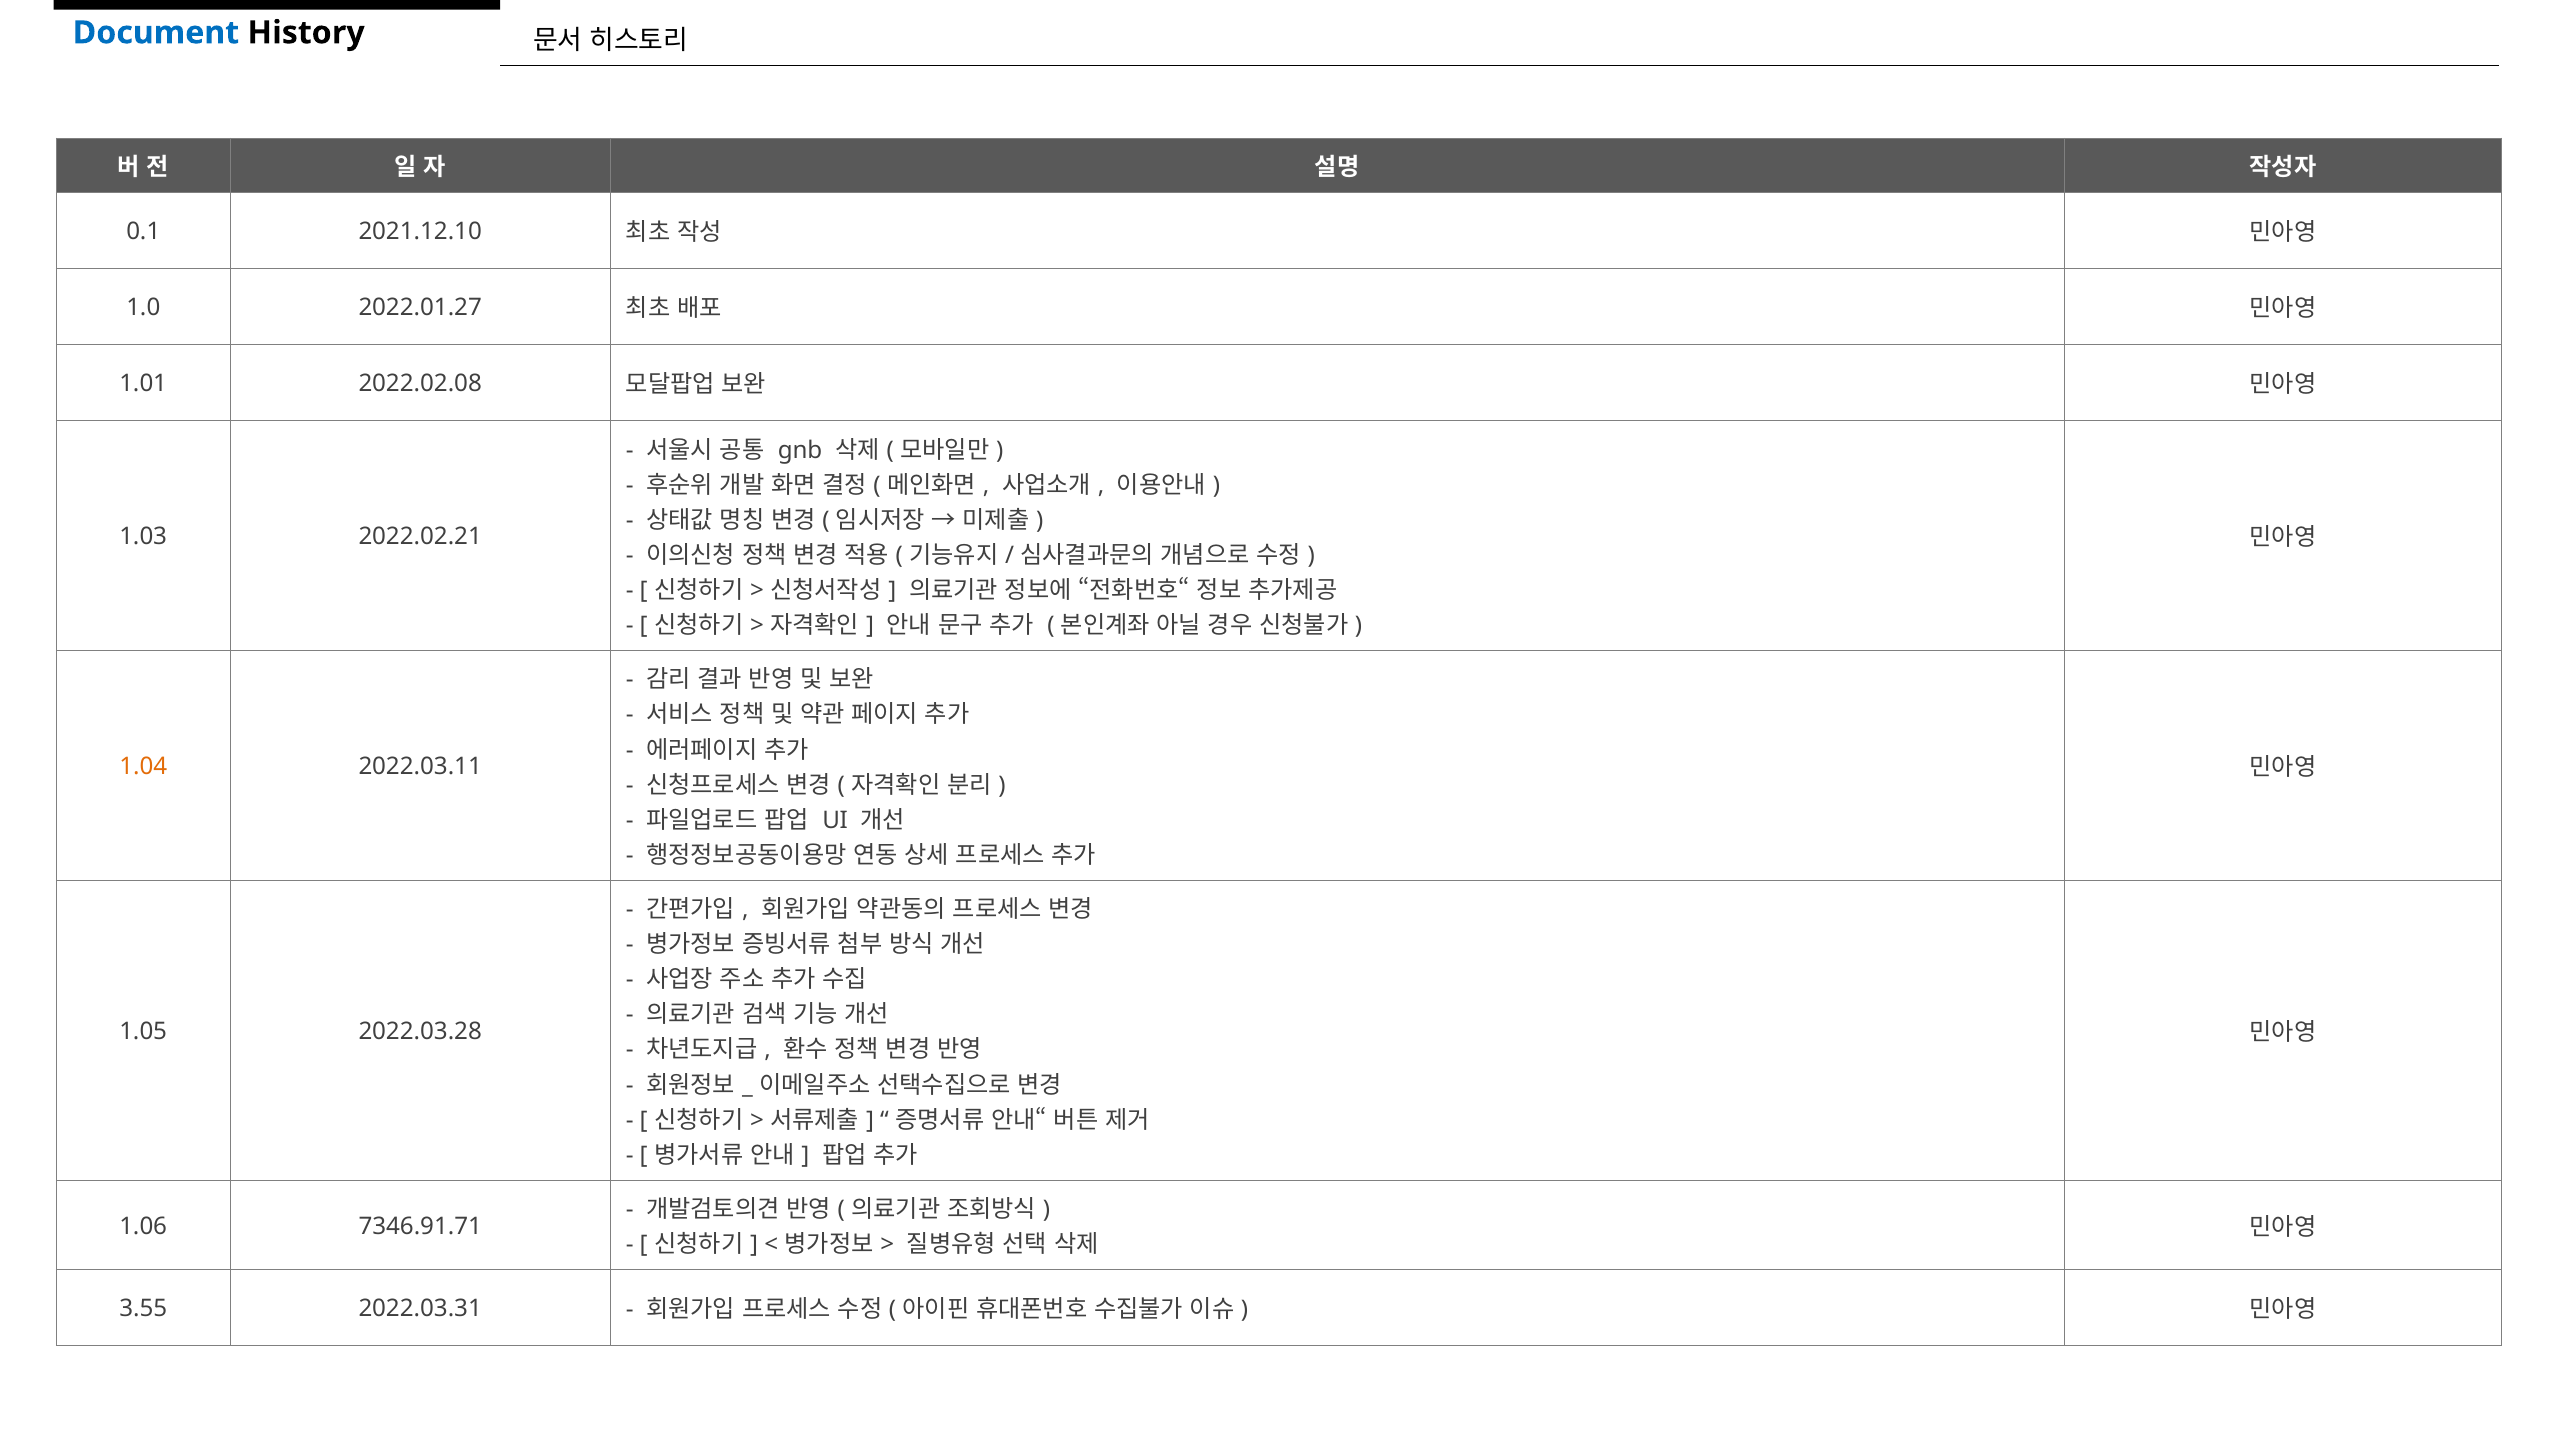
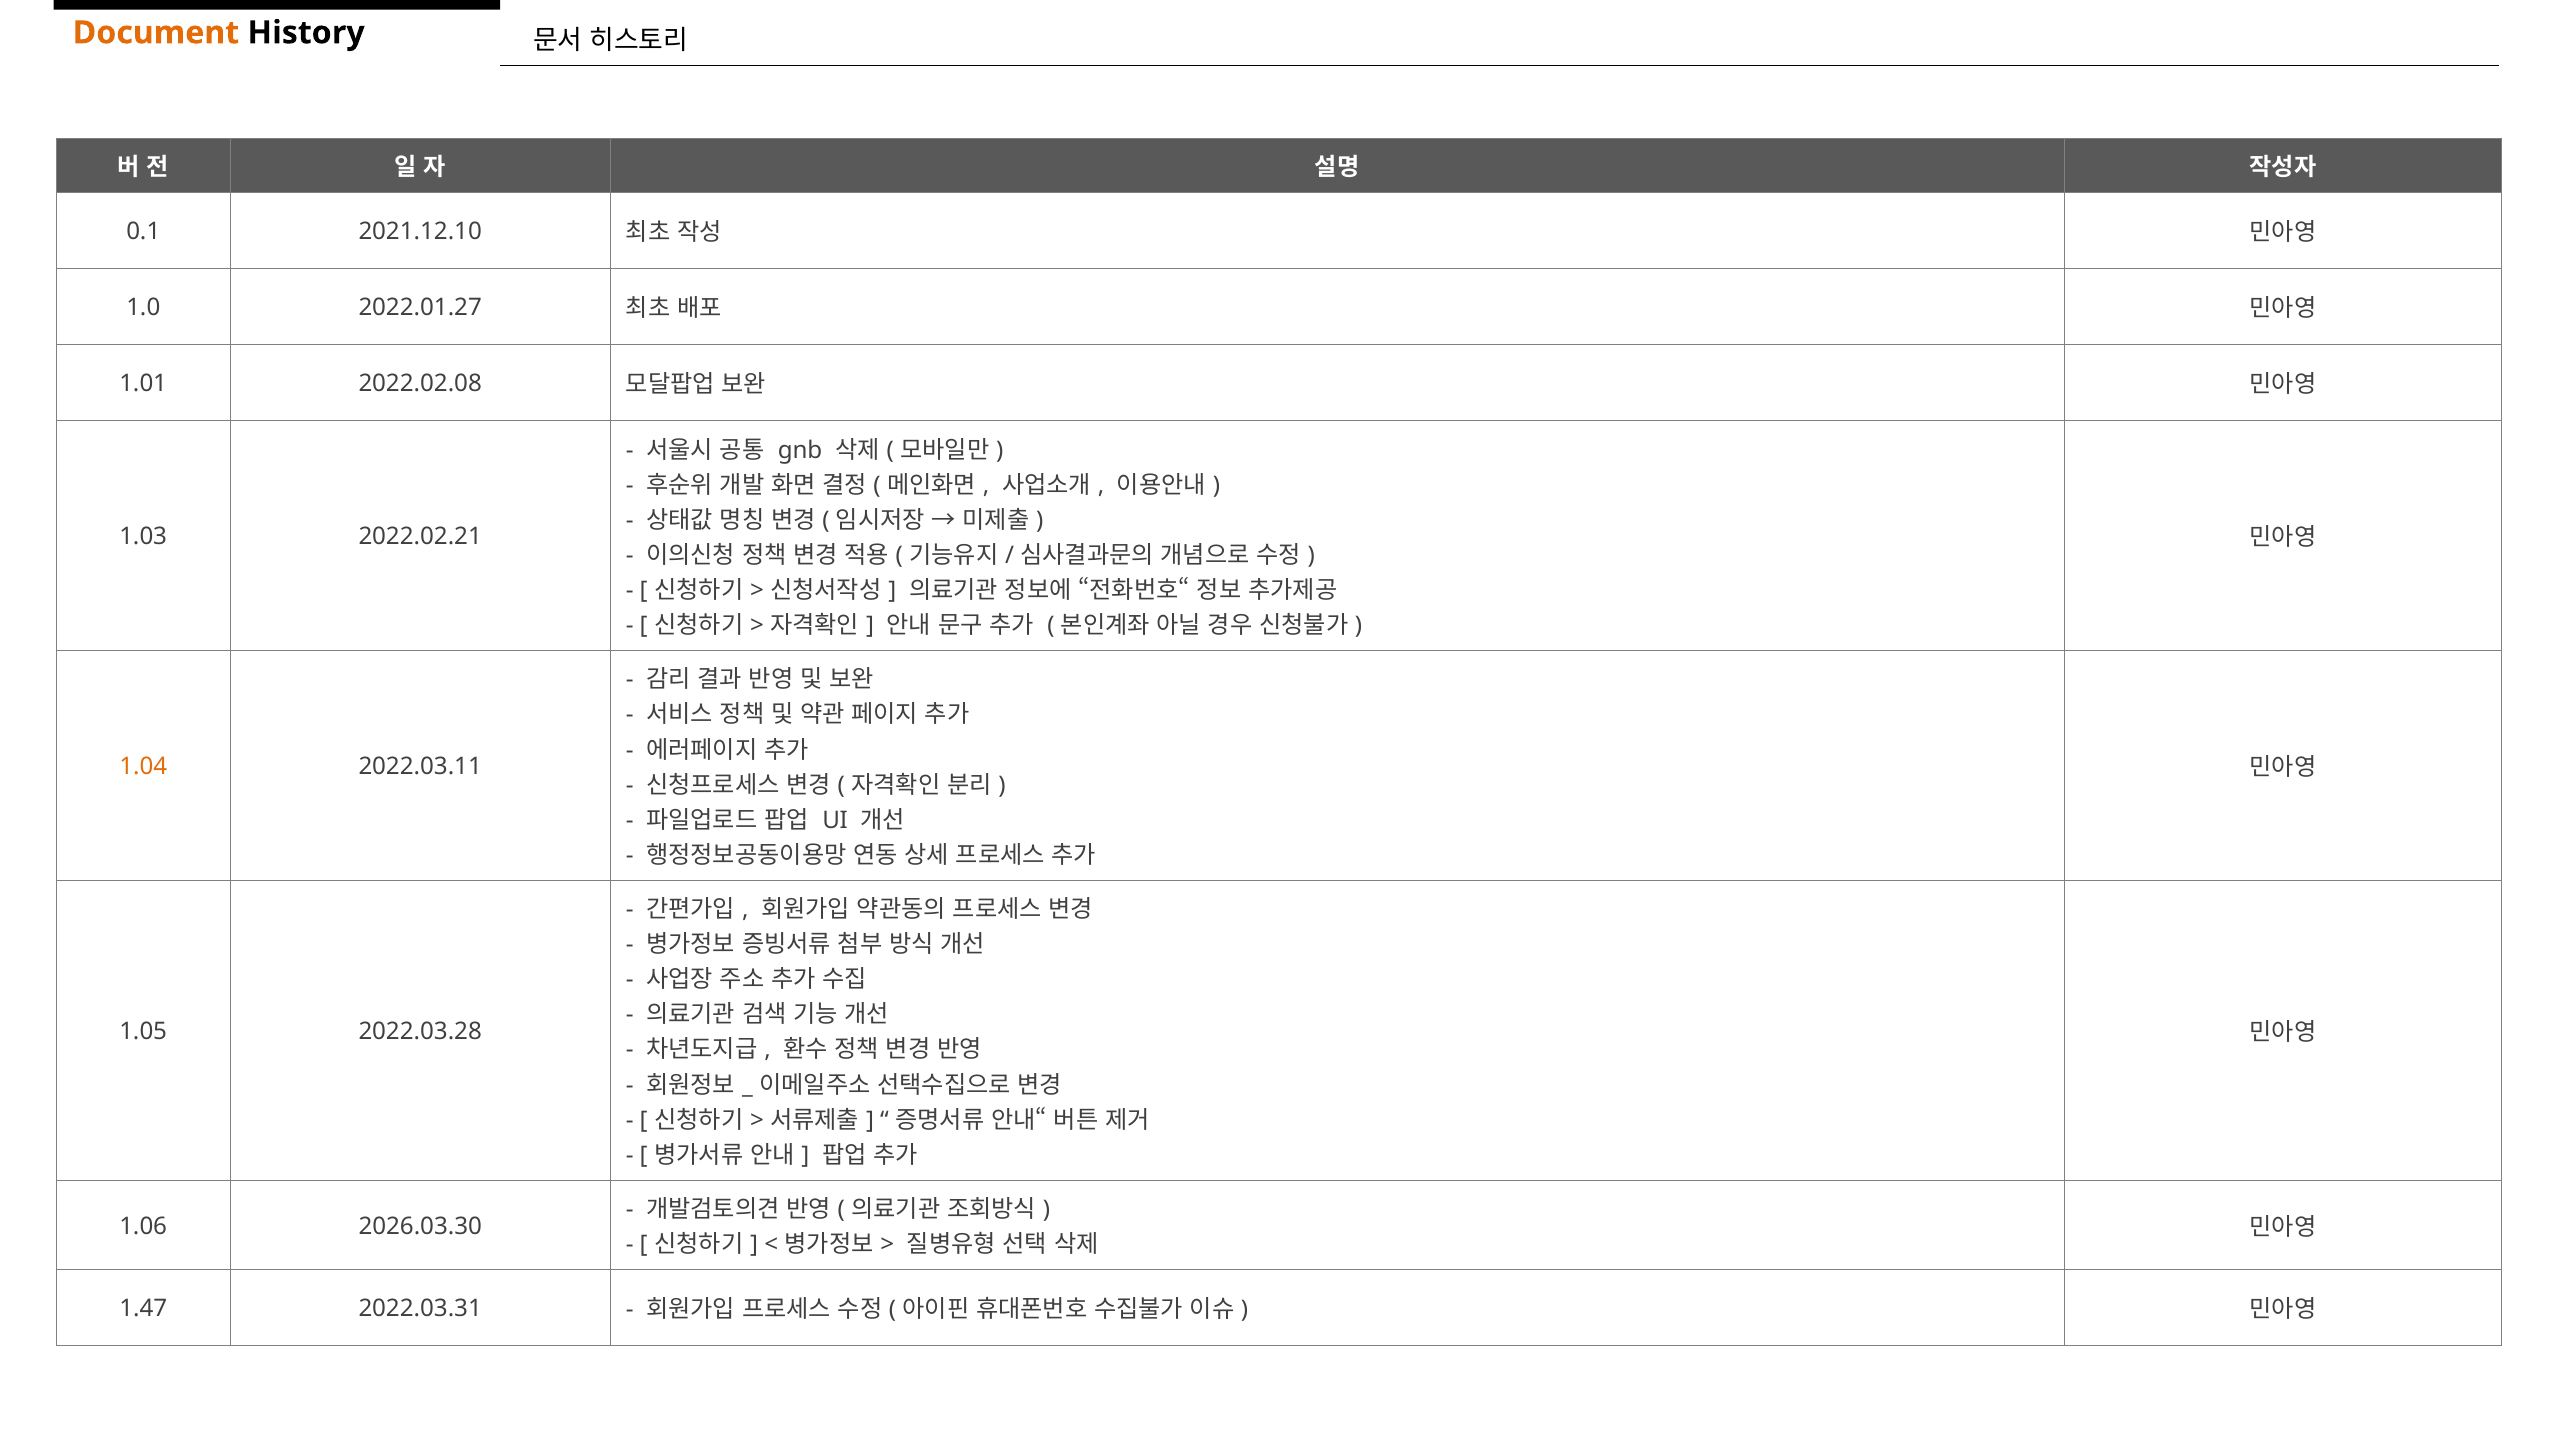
Document colour: blue -> orange
7346.91.71: 7346.91.71 -> 2026.03.30
3.55: 3.55 -> 1.47
